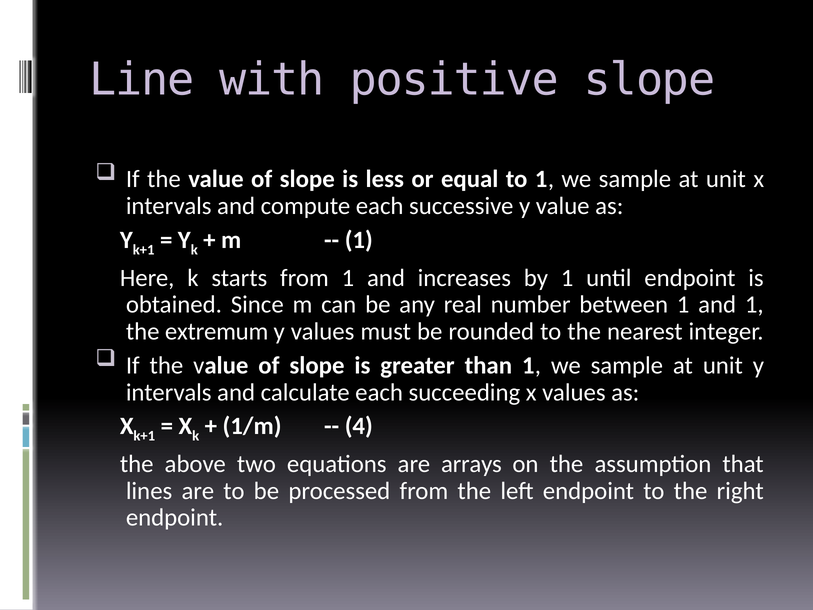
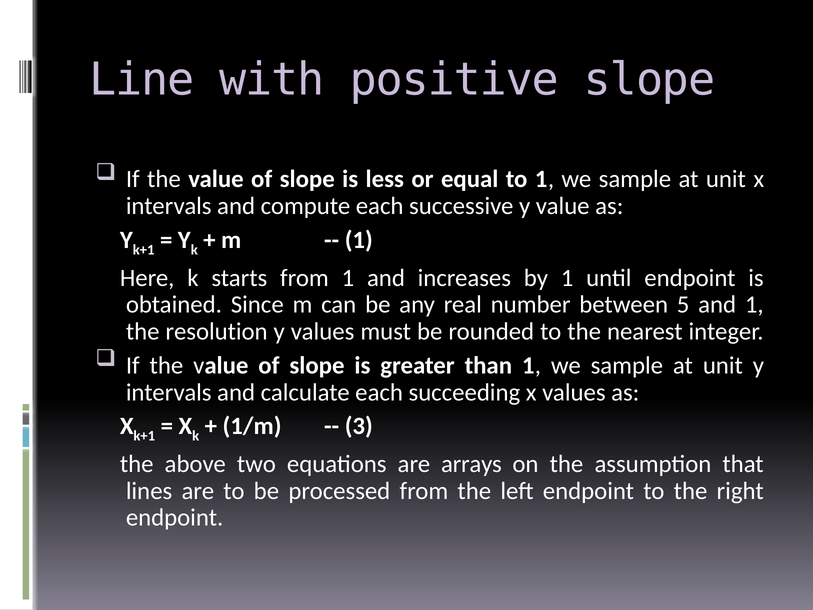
between 1: 1 -> 5
extremum: extremum -> resolution
4: 4 -> 3
